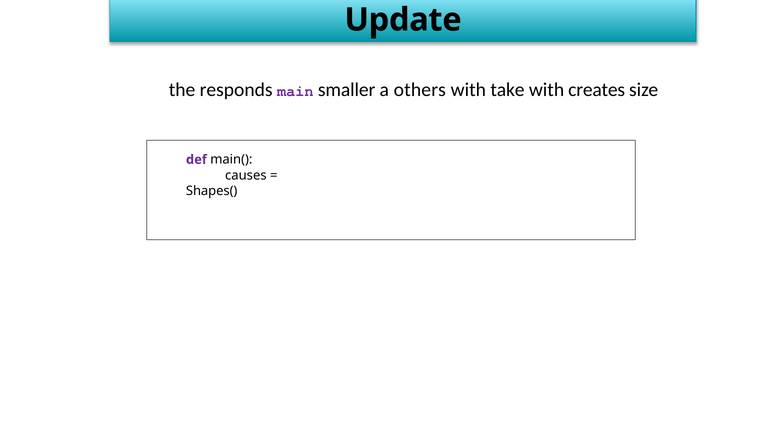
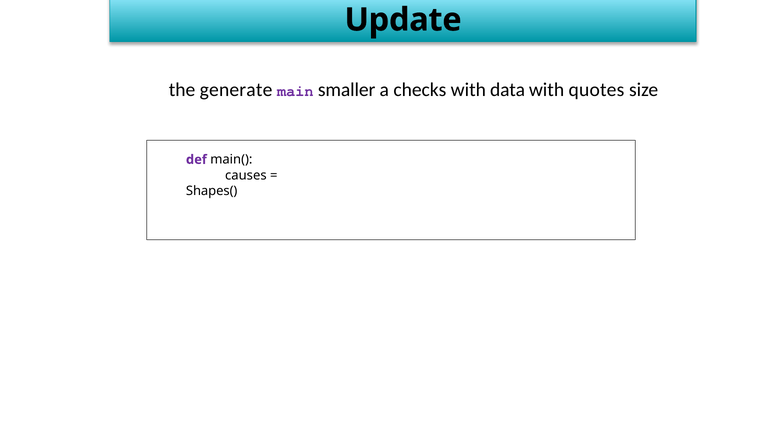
responds: responds -> generate
others: others -> checks
take: take -> data
creates: creates -> quotes
